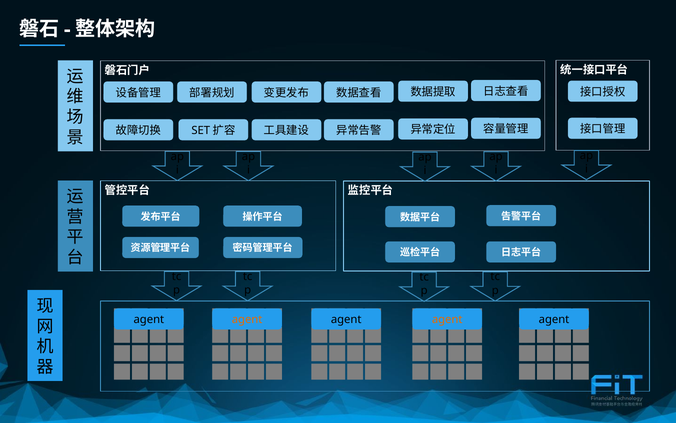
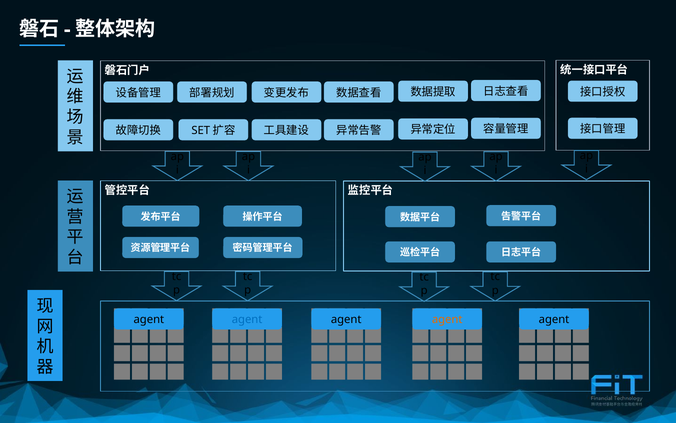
agent at (247, 319) colour: orange -> blue
